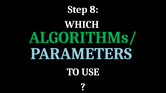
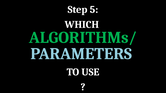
8: 8 -> 5
